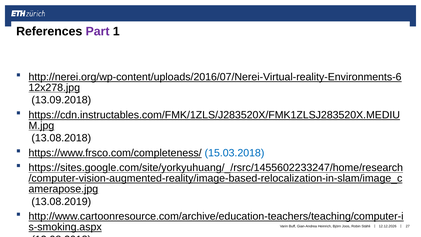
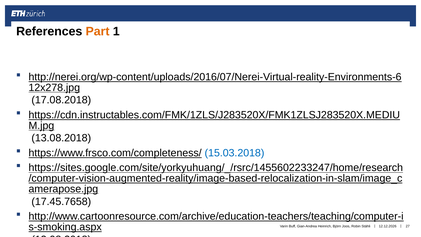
Part colour: purple -> orange
13.09.2018: 13.09.2018 -> 17.08.2018
13.08.2019: 13.08.2019 -> 17.45.7658
